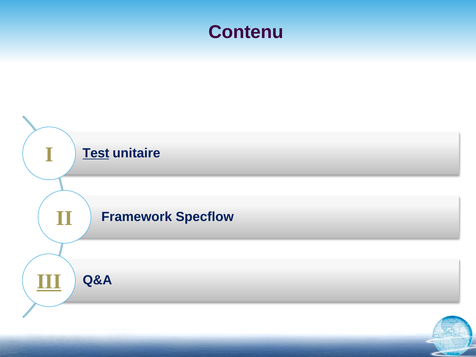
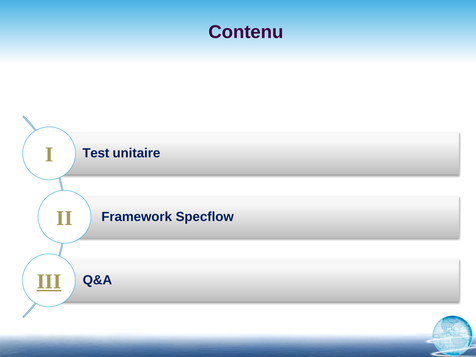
Test underline: present -> none
